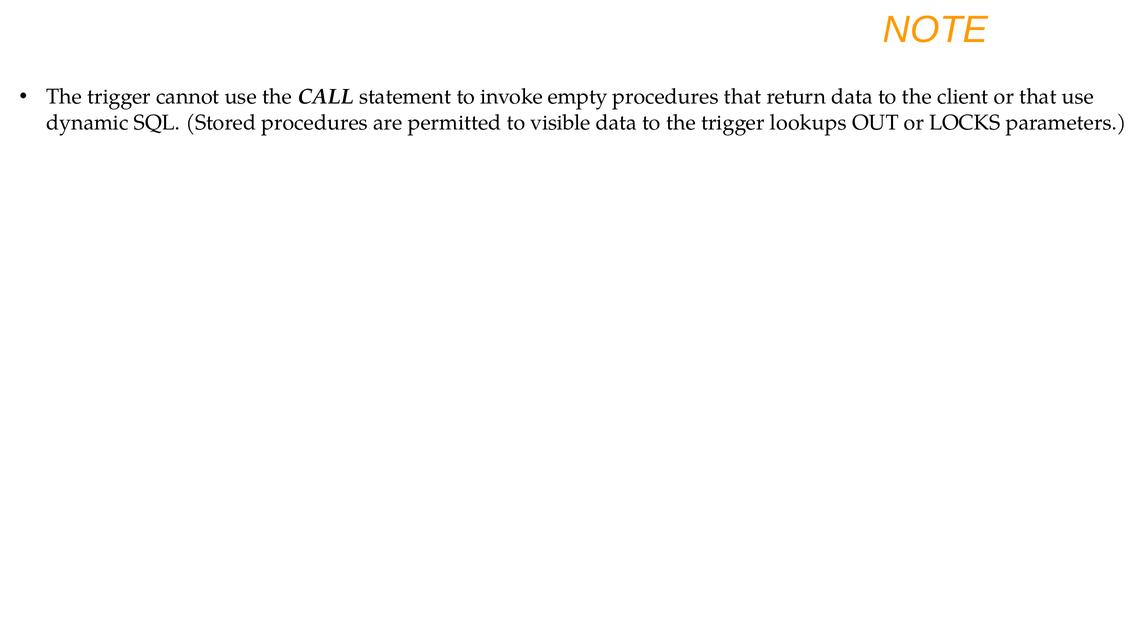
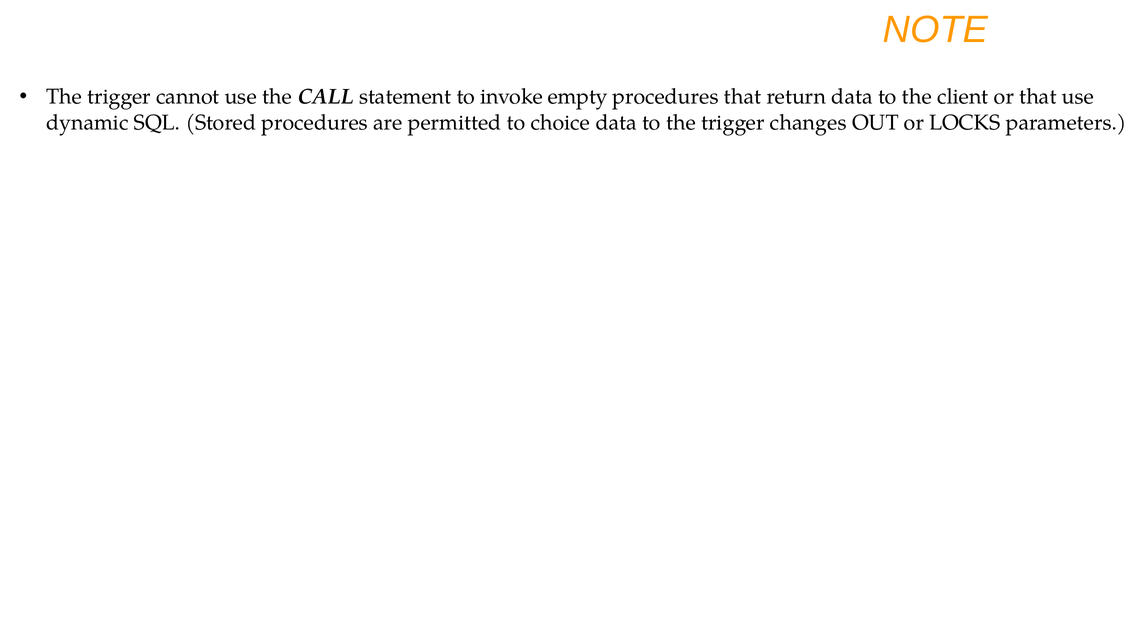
visible: visible -> choice
lookups: lookups -> changes
